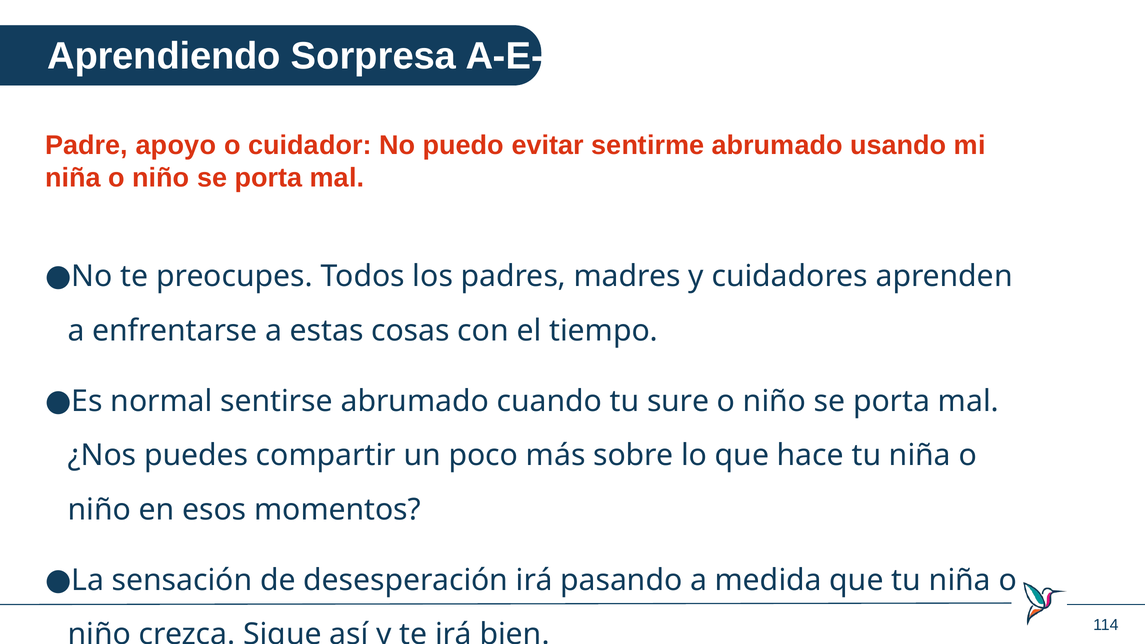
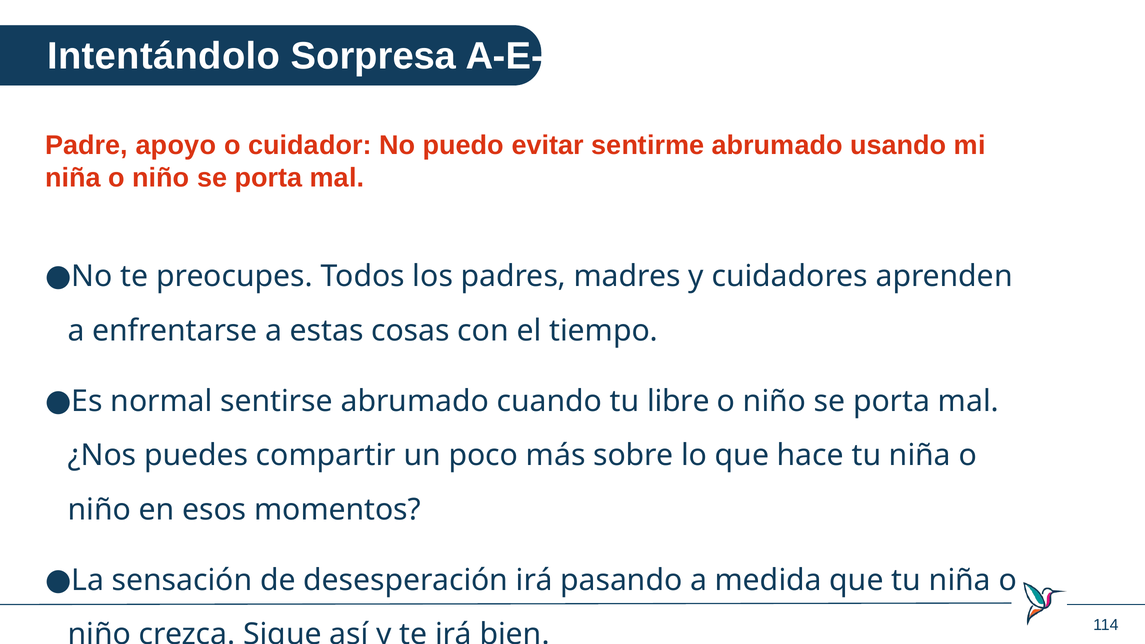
Aprendiendo: Aprendiendo -> Intentándolo
sure: sure -> libre
